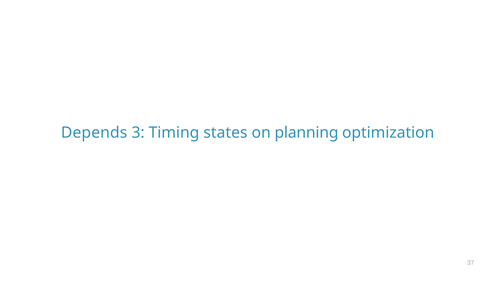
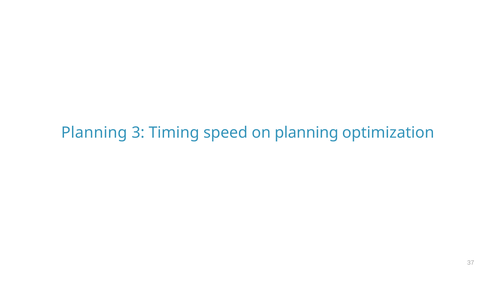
Depends at (94, 132): Depends -> Planning
states: states -> speed
